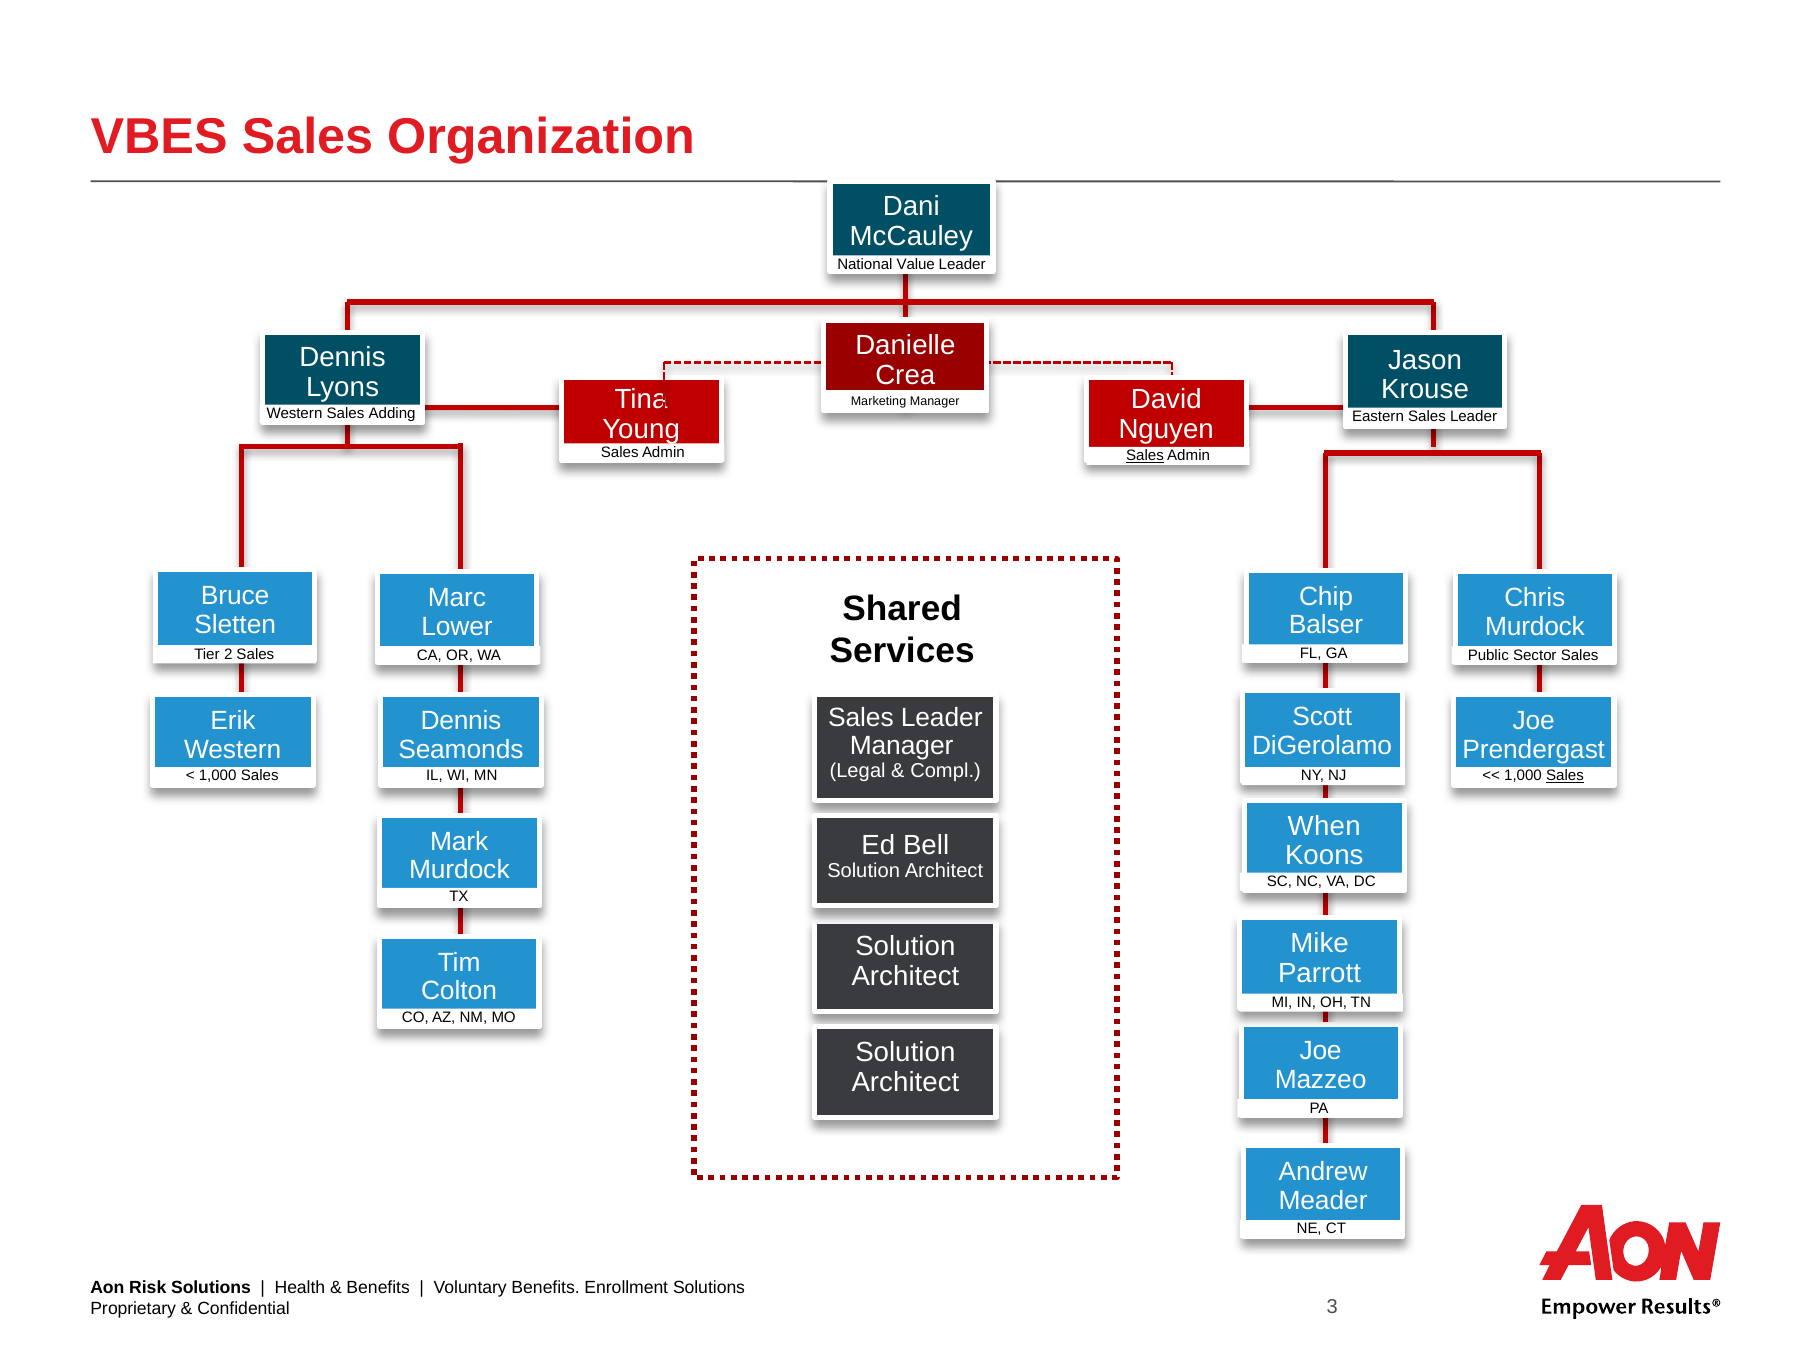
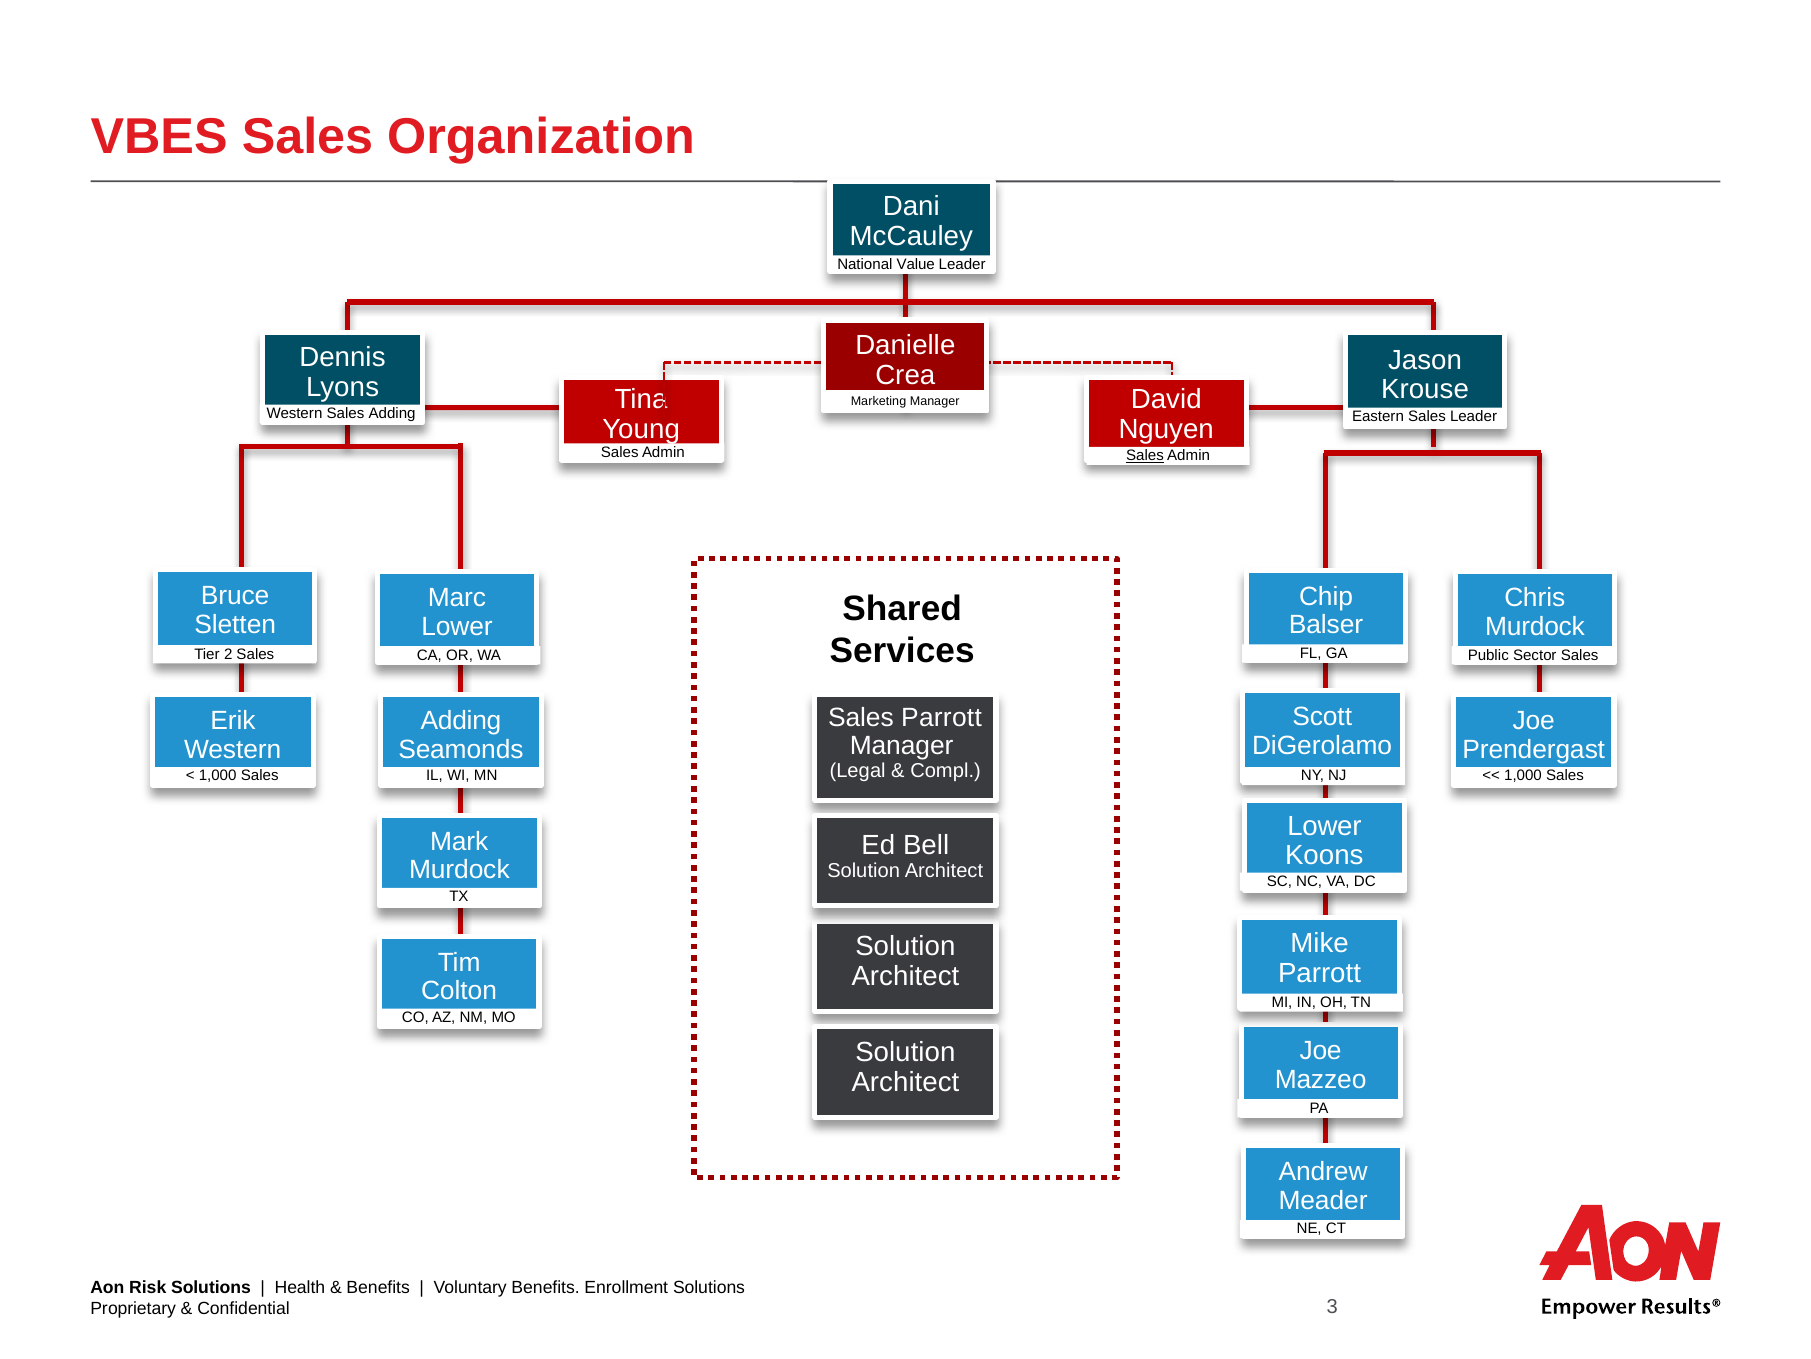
Leader at (942, 717): Leader -> Parrott
Dennis at (461, 720): Dennis -> Adding
Sales at (1565, 776) underline: present -> none
When at (1324, 825): When -> Lower
